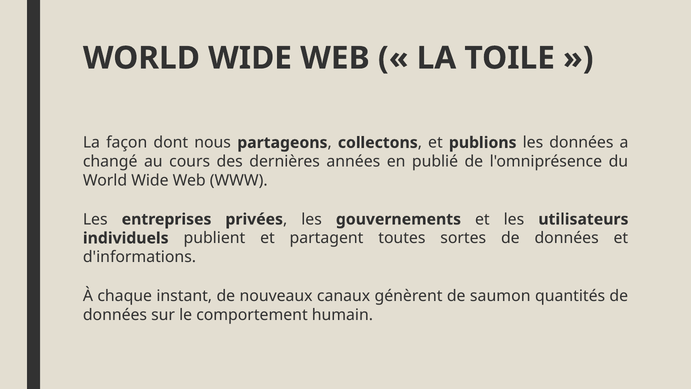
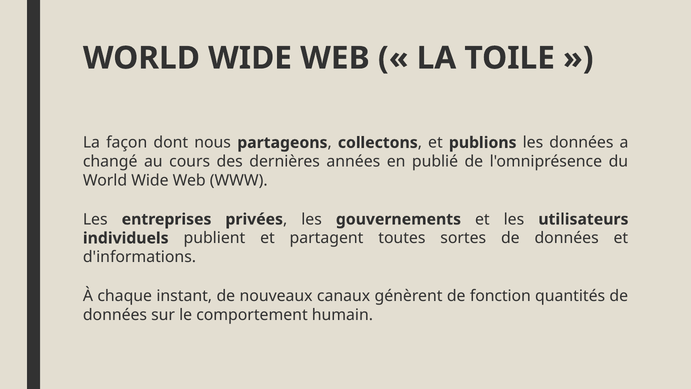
saumon: saumon -> fonction
